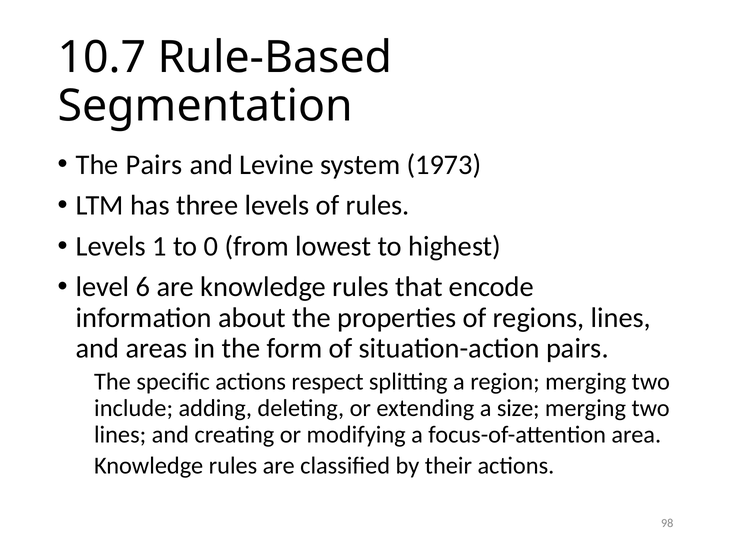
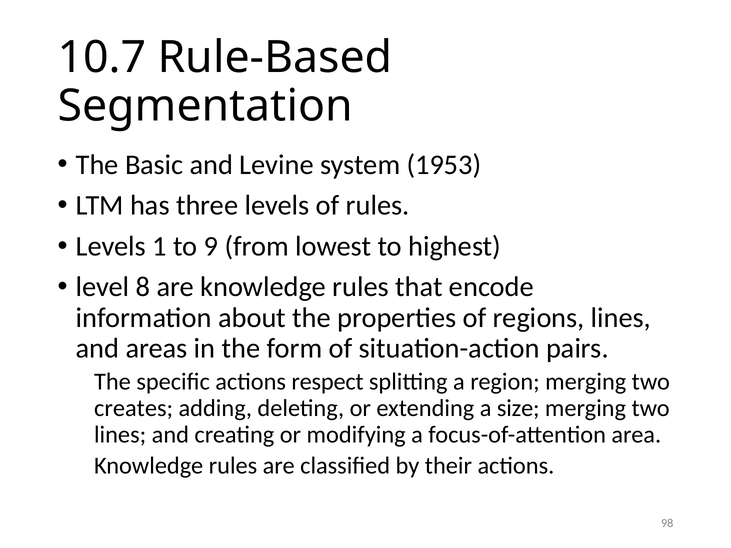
The Pairs: Pairs -> Basic
1973: 1973 -> 1953
0: 0 -> 9
6: 6 -> 8
include: include -> creates
